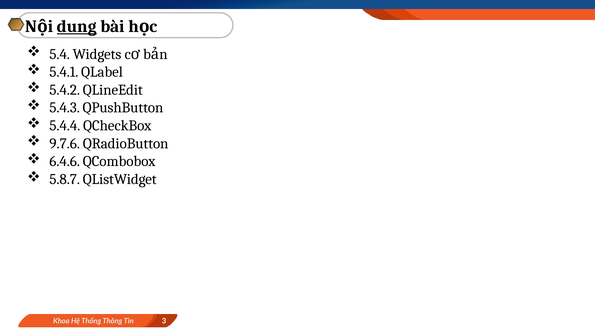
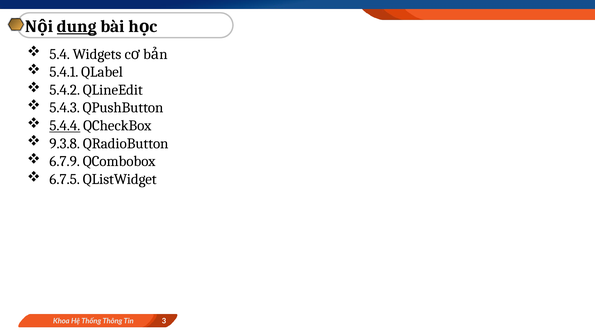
5.4.4 underline: none -> present
9.7.6: 9.7.6 -> 9.3.8
6.4.6: 6.4.6 -> 6.7.9
5.8.7: 5.8.7 -> 6.7.5
